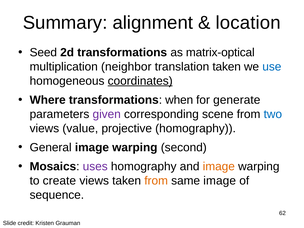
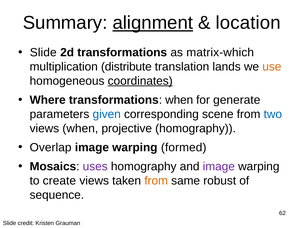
alignment underline: none -> present
Seed at (43, 53): Seed -> Slide
matrix-optical: matrix-optical -> matrix-which
neighbor: neighbor -> distribute
translation taken: taken -> lands
use colour: blue -> orange
given colour: purple -> blue
views value: value -> when
General: General -> Overlap
second: second -> formed
image at (219, 167) colour: orange -> purple
same image: image -> robust
